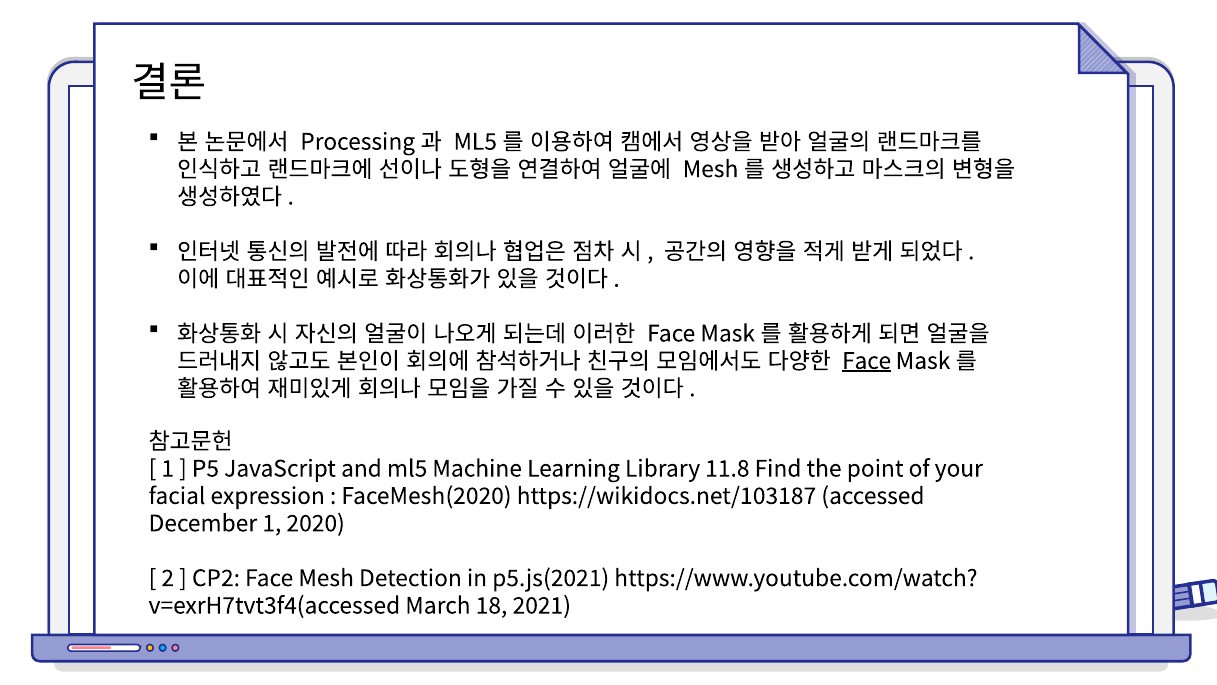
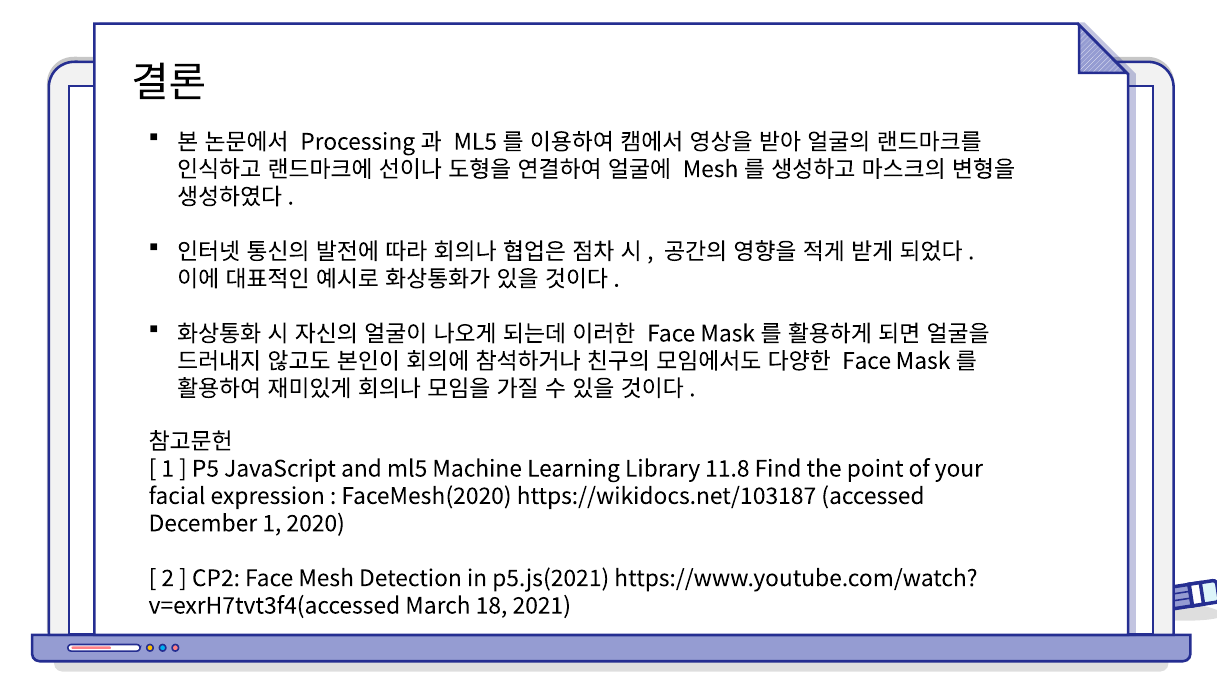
Face at (867, 361) underline: present -> none
